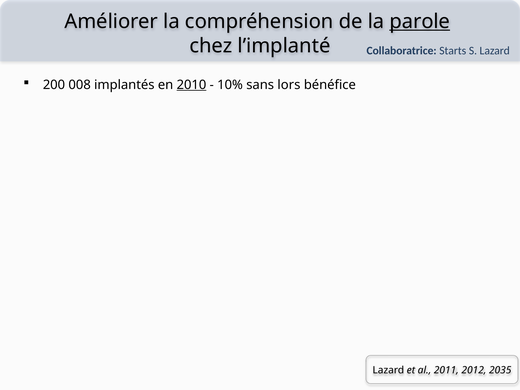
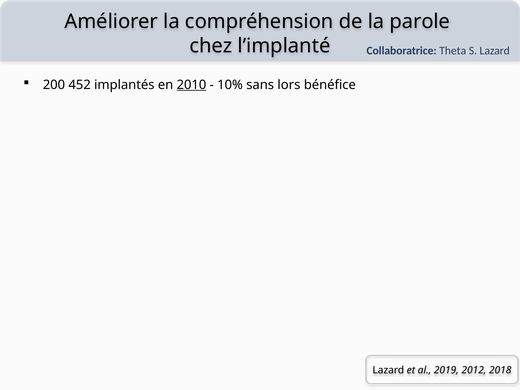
parole underline: present -> none
Starts: Starts -> Theta
008: 008 -> 452
2011: 2011 -> 2019
2035: 2035 -> 2018
